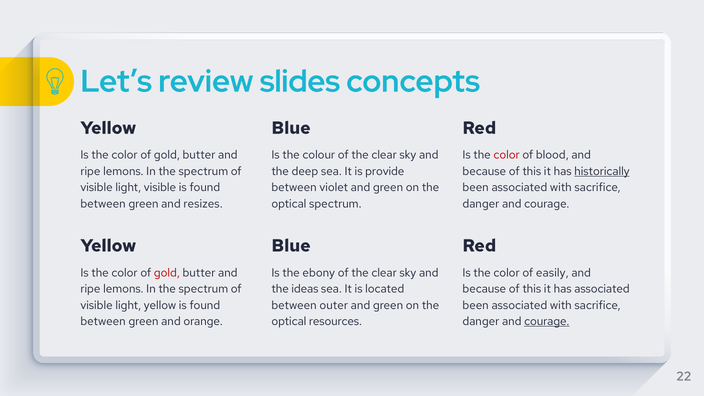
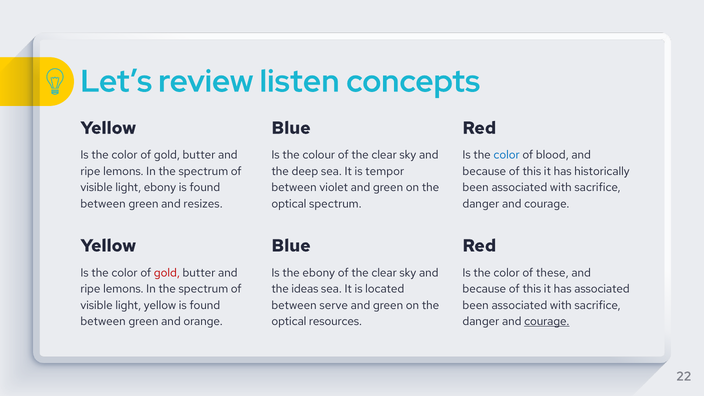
slides: slides -> listen
color at (507, 155) colour: red -> blue
provide: provide -> tempor
historically underline: present -> none
light visible: visible -> ebony
easily: easily -> these
outer: outer -> serve
